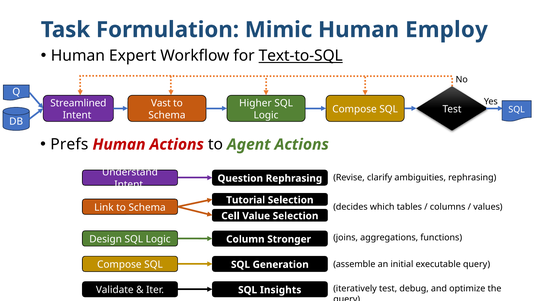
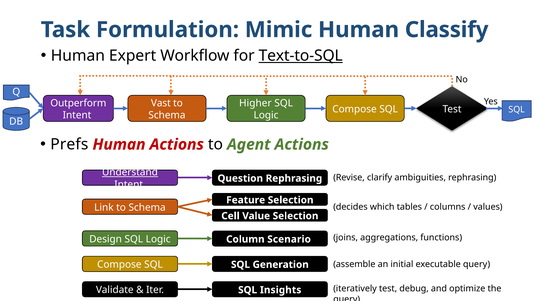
Employ: Employ -> Classify
Streamlined: Streamlined -> Outperform
Understand underline: none -> present
Tutorial: Tutorial -> Feature
Stronger: Stronger -> Scenario
